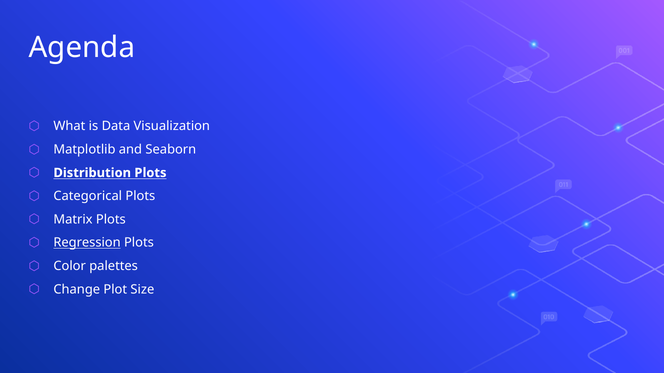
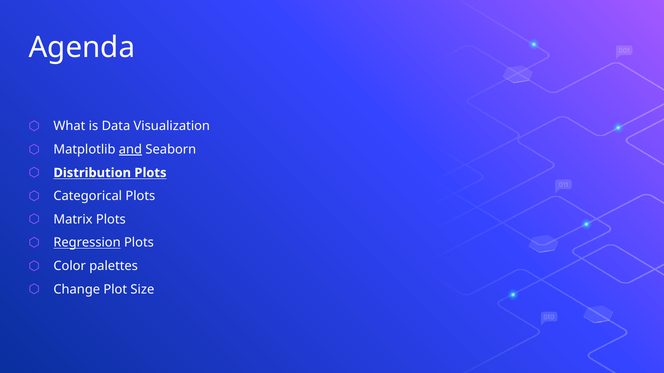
and underline: none -> present
